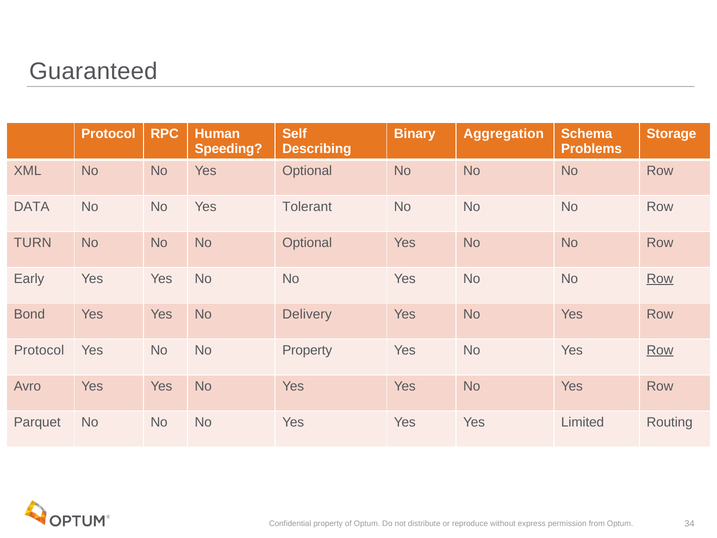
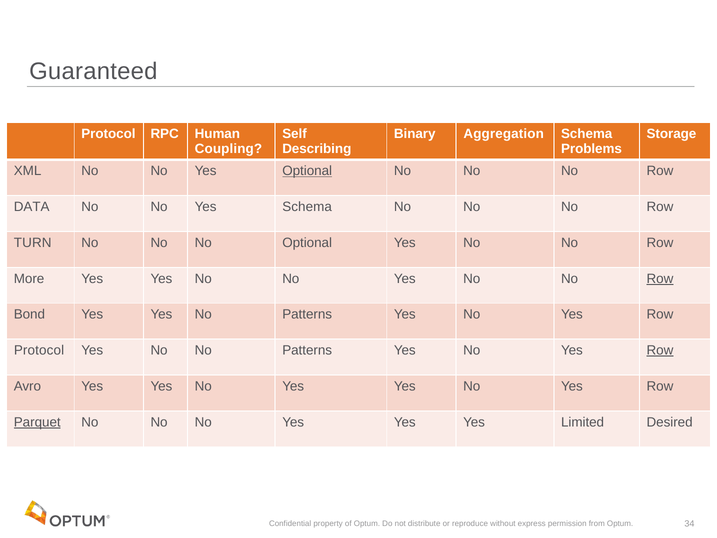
Speeding: Speeding -> Coupling
Optional at (307, 171) underline: none -> present
Yes Tolerant: Tolerant -> Schema
Early: Early -> More
Yes No Delivery: Delivery -> Patterns
No No Property: Property -> Patterns
Parquet underline: none -> present
Routing: Routing -> Desired
